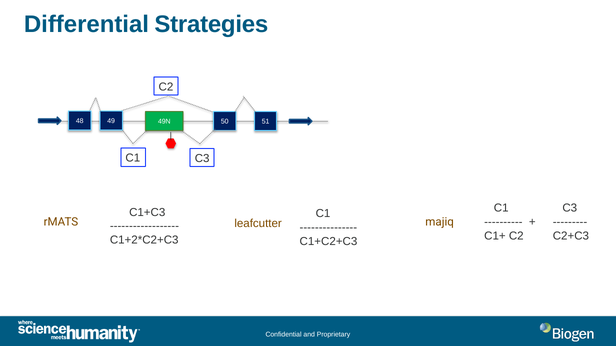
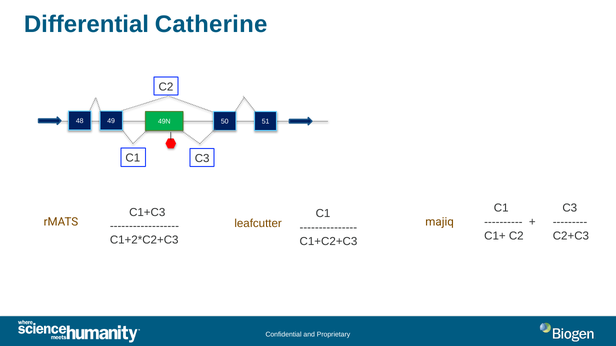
Strategies: Strategies -> Catherine
